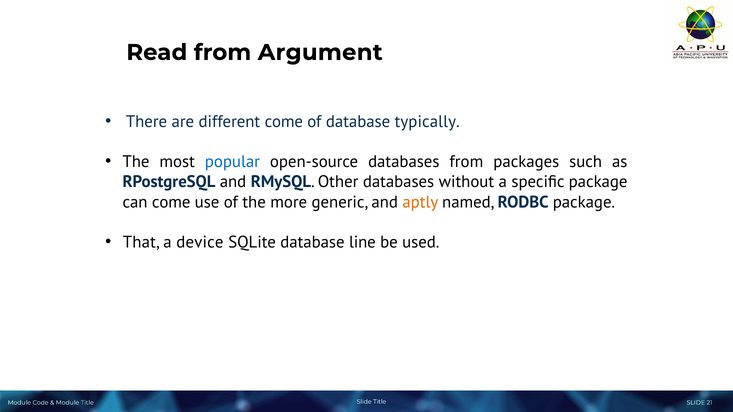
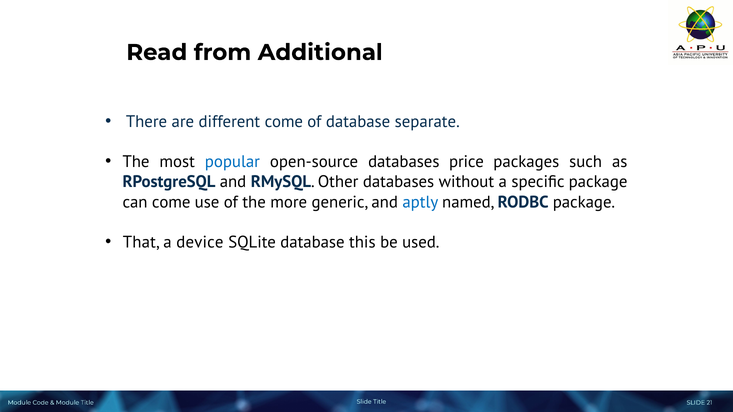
Argument: Argument -> Additional
typically: typically -> separate
databases from: from -> price
aptly colour: orange -> blue
line: line -> this
